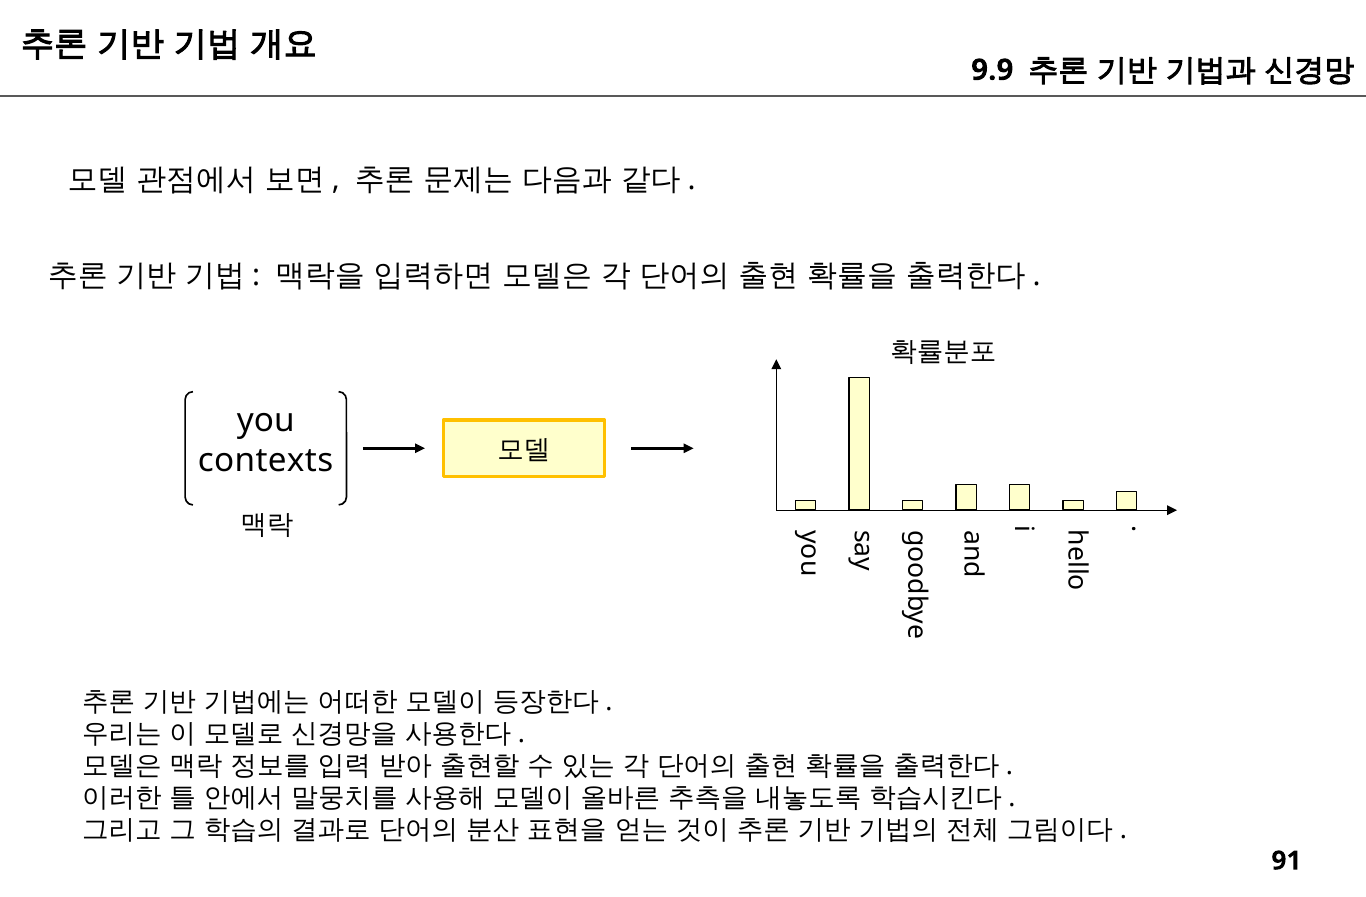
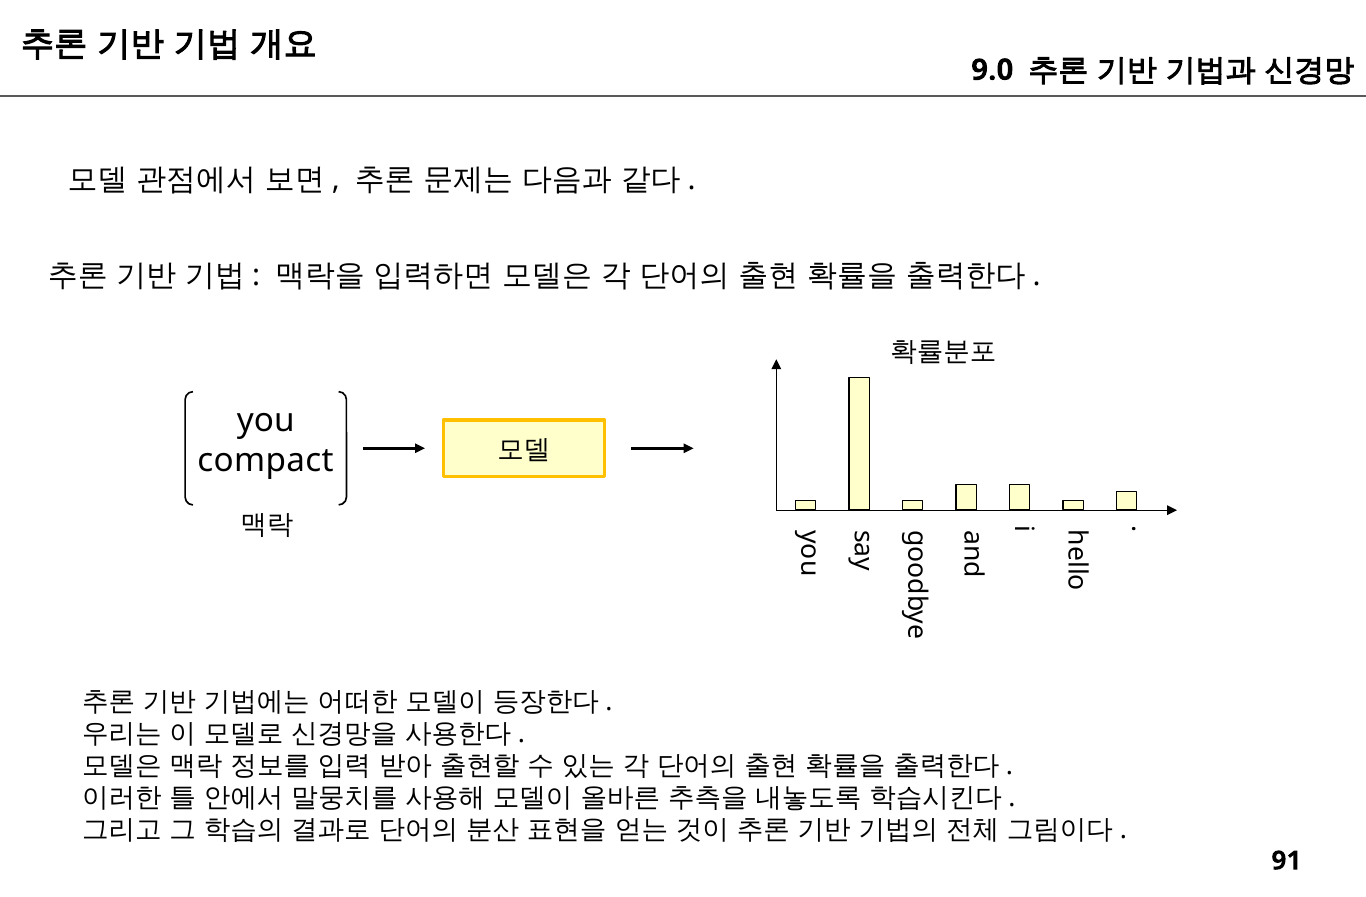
9.9: 9.9 -> 9.0
contexts: contexts -> compact
